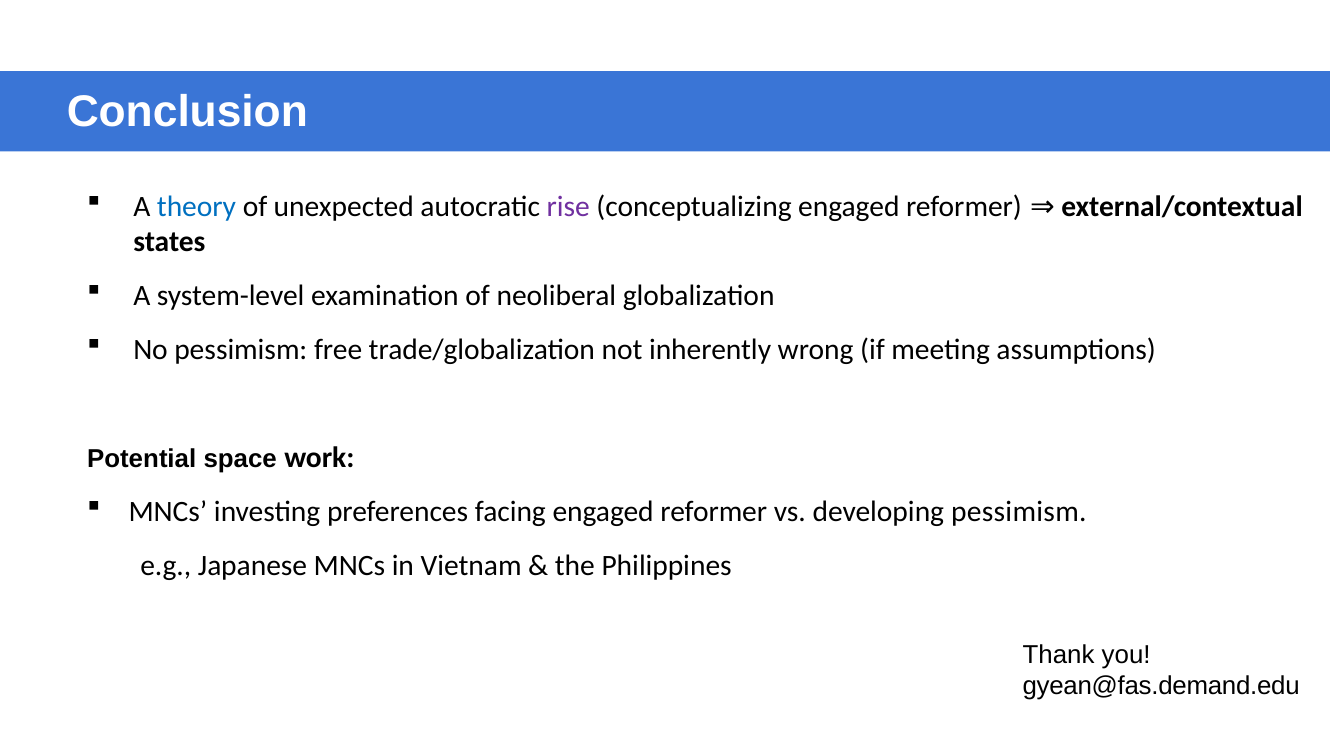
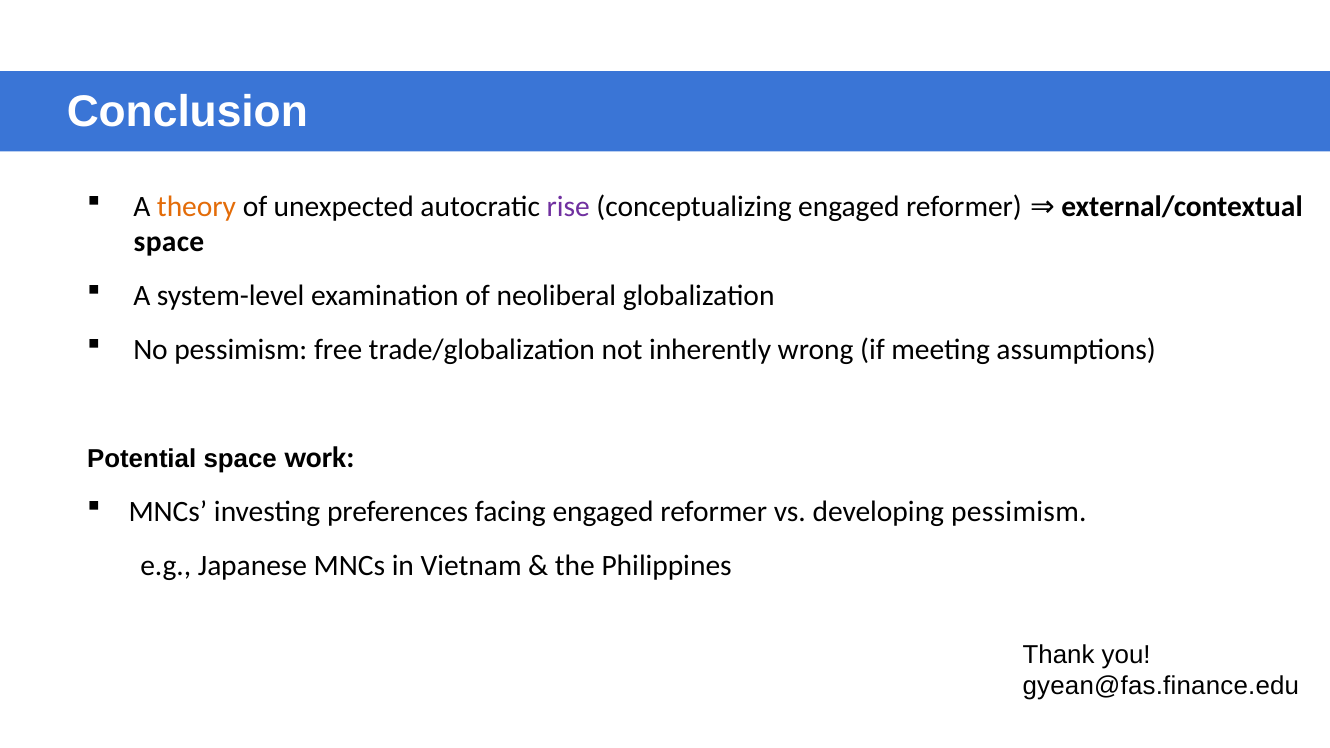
theory colour: blue -> orange
states at (169, 242): states -> space
gyean@fas.demand.edu: gyean@fas.demand.edu -> gyean@fas.finance.edu
